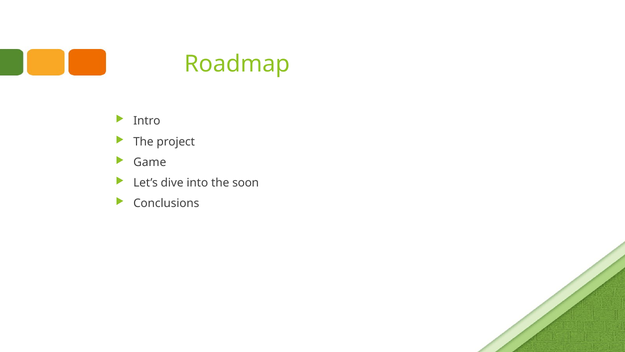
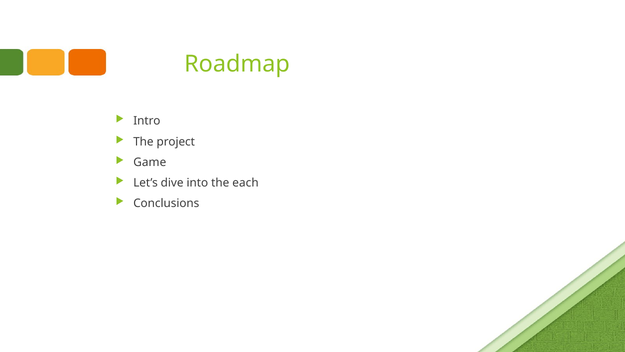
soon: soon -> each
